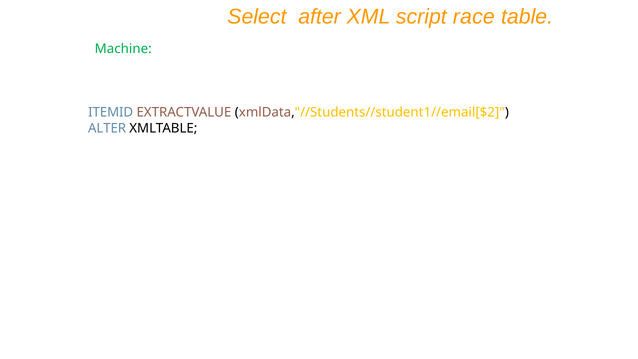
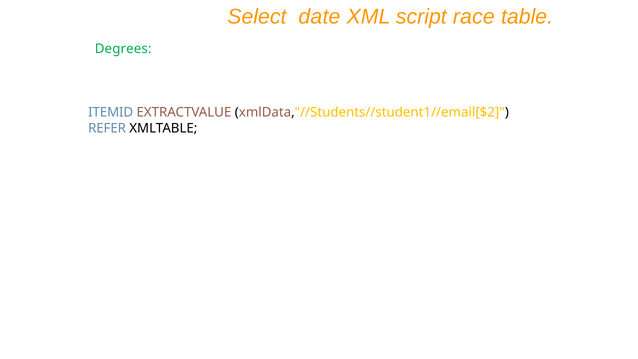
after: after -> date
Machine: Machine -> Degrees
ALTER: ALTER -> REFER
